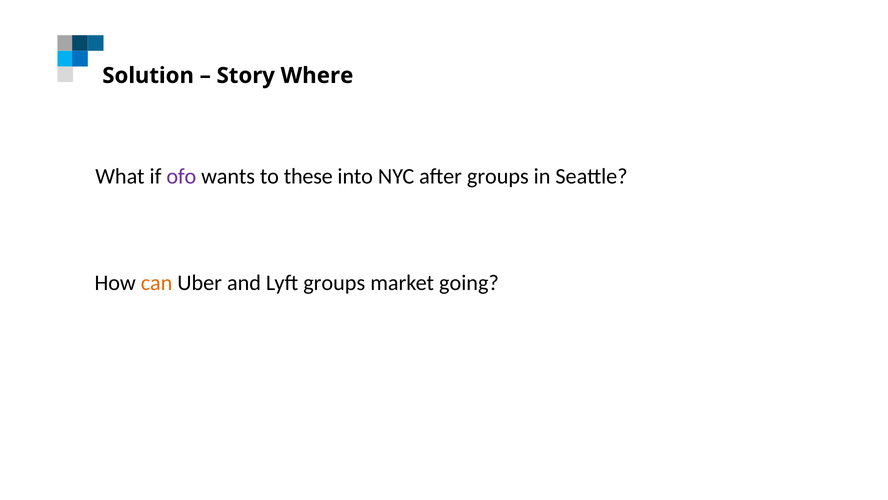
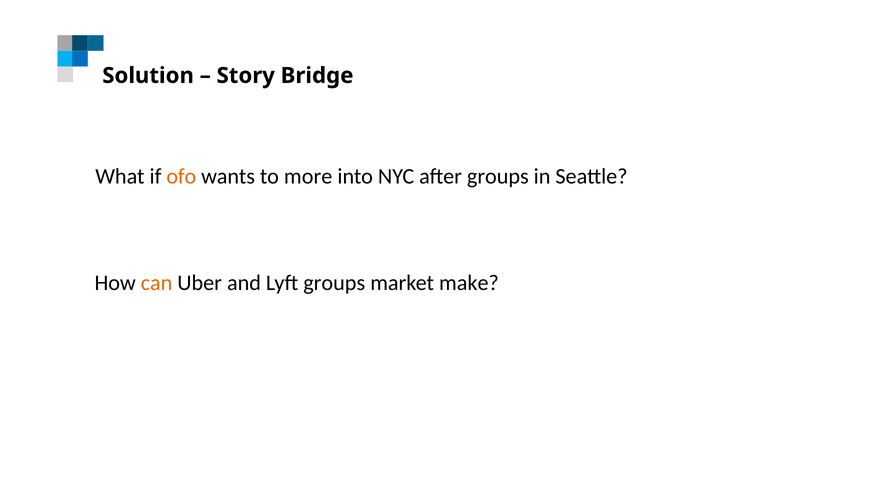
Where: Where -> Bridge
ofo colour: purple -> orange
these: these -> more
going: going -> make
